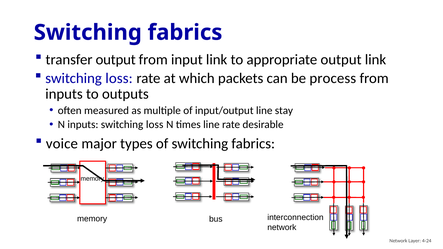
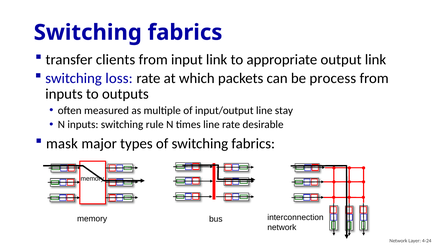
transfer output: output -> clients
inputs switching loss: loss -> rule
voice: voice -> mask
